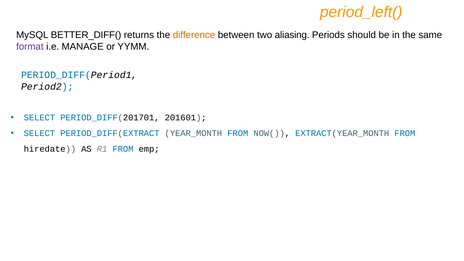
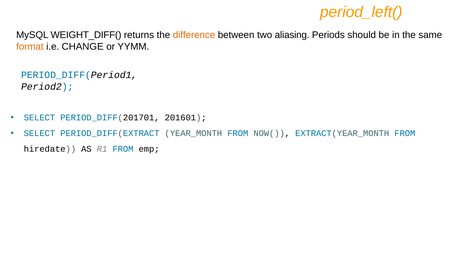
BETTER_DIFF(: BETTER_DIFF( -> WEIGHT_DIFF(
format colour: purple -> orange
MANAGE: MANAGE -> CHANGE
